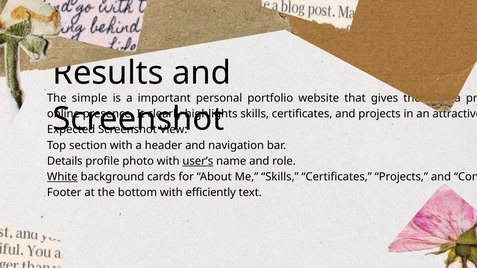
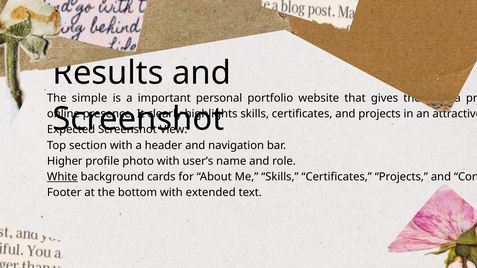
Details: Details -> Higher
user’s underline: present -> none
efficiently: efficiently -> extended
